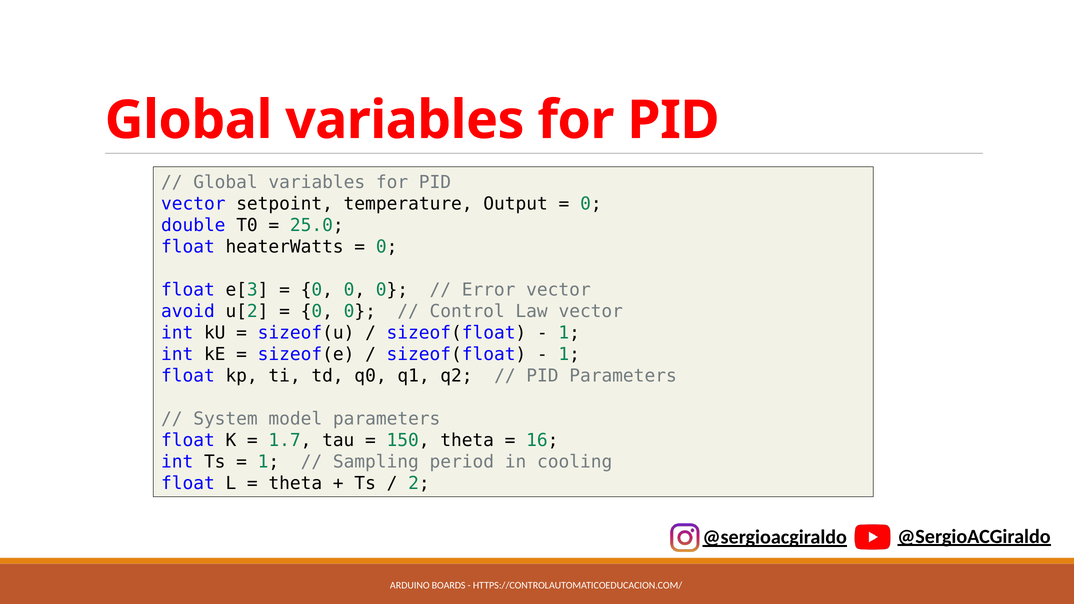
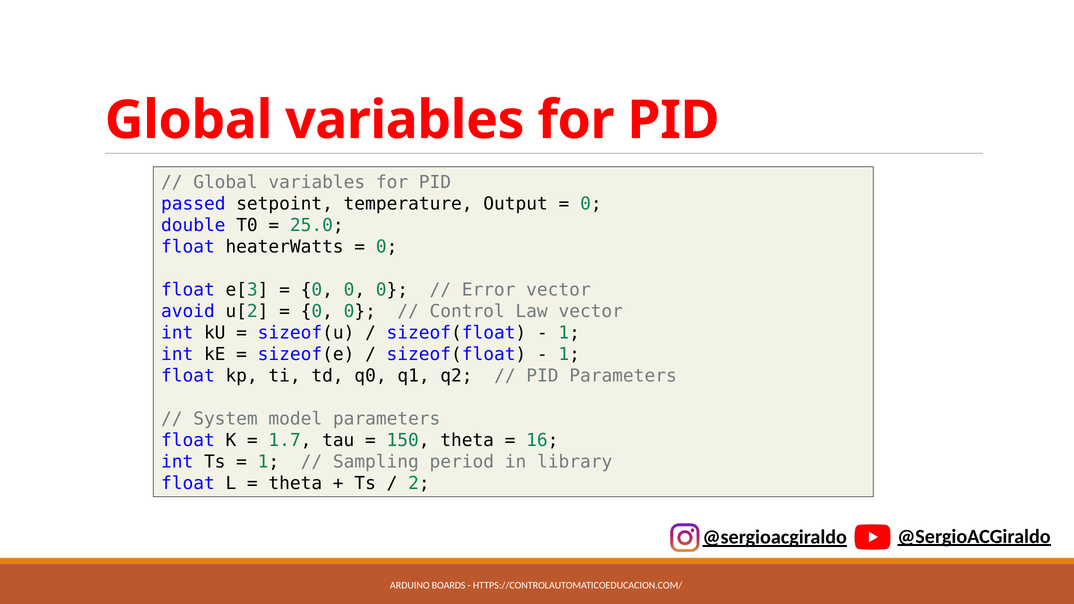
vector at (193, 204): vector -> passed
cooling: cooling -> library
